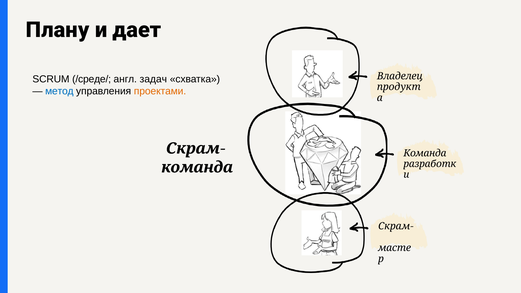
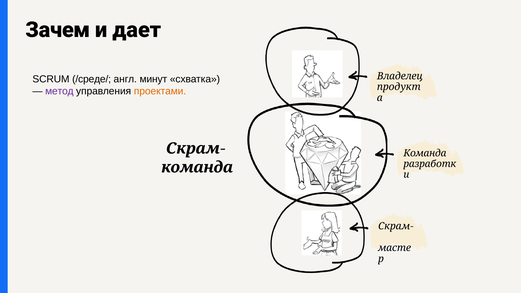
Плану: Плану -> Зачем
задач: задач -> минут
метод colour: blue -> purple
